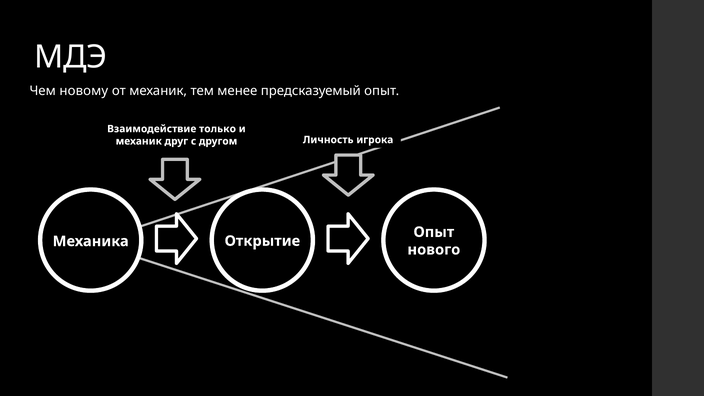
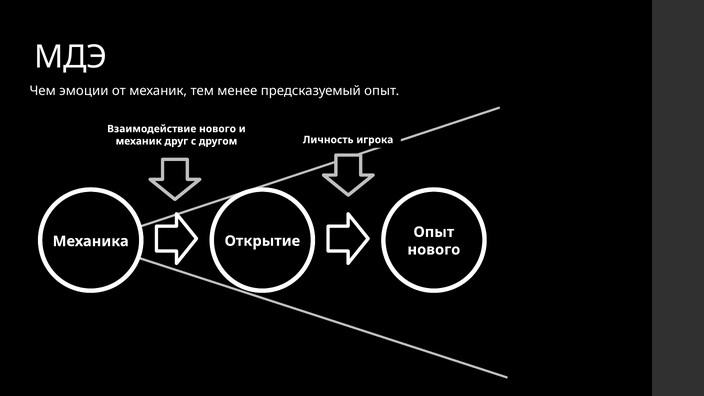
новому: новому -> эмоции
Взаимодействие только: только -> нового
